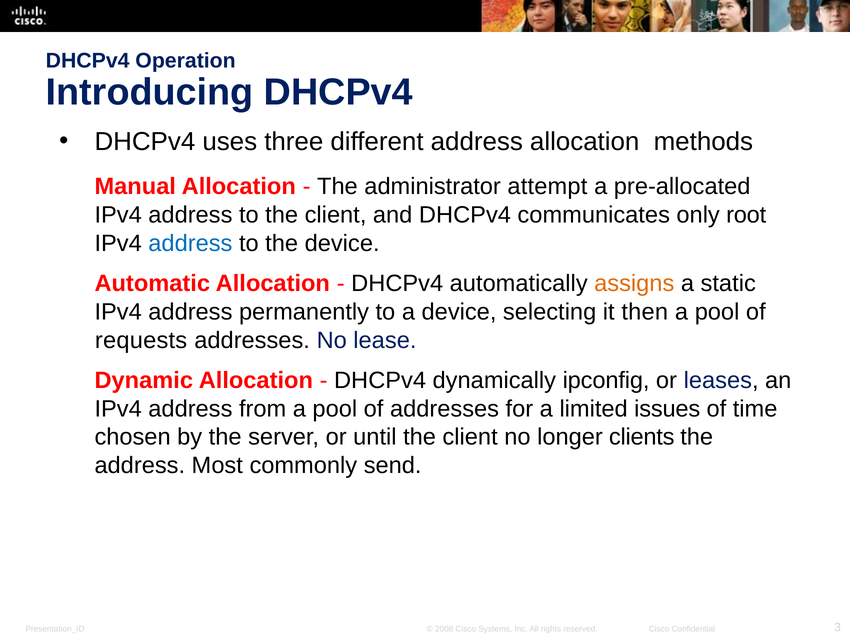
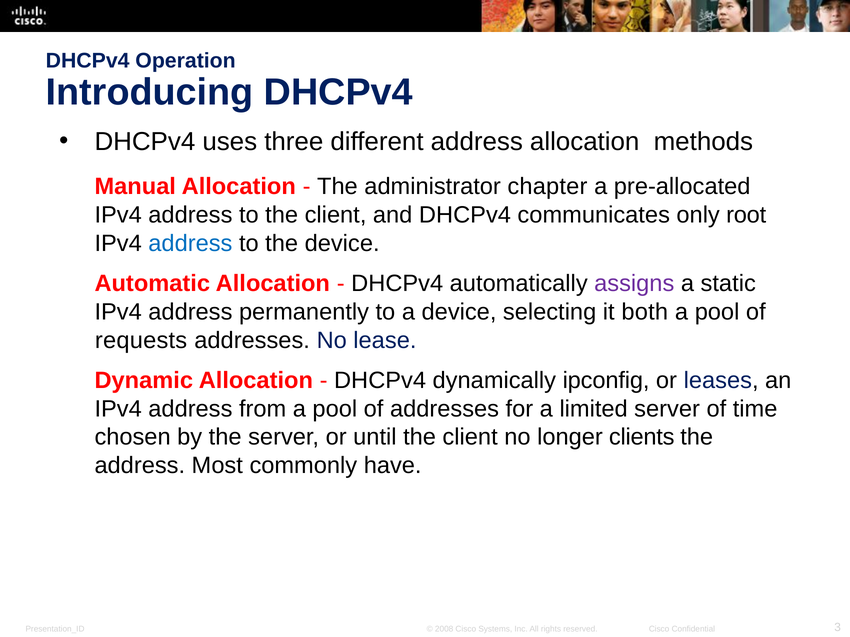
attempt: attempt -> chapter
assigns colour: orange -> purple
then: then -> both
limited issues: issues -> server
send: send -> have
